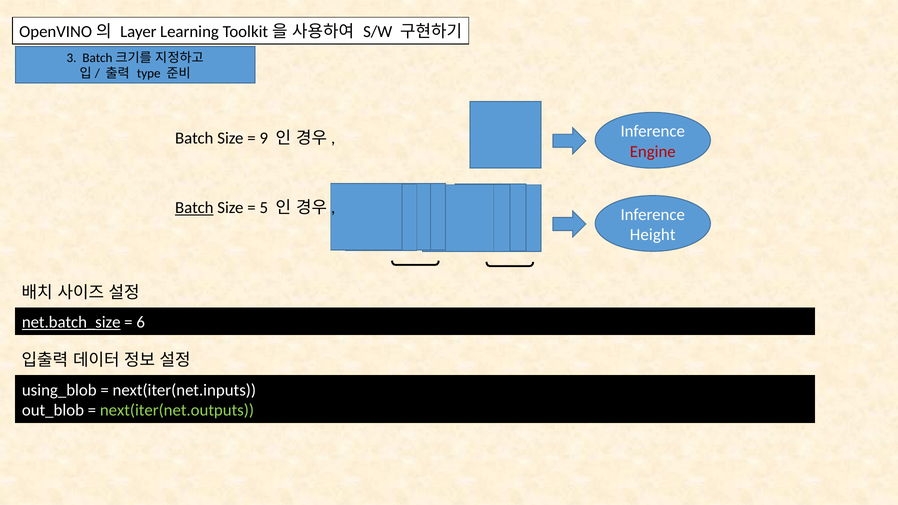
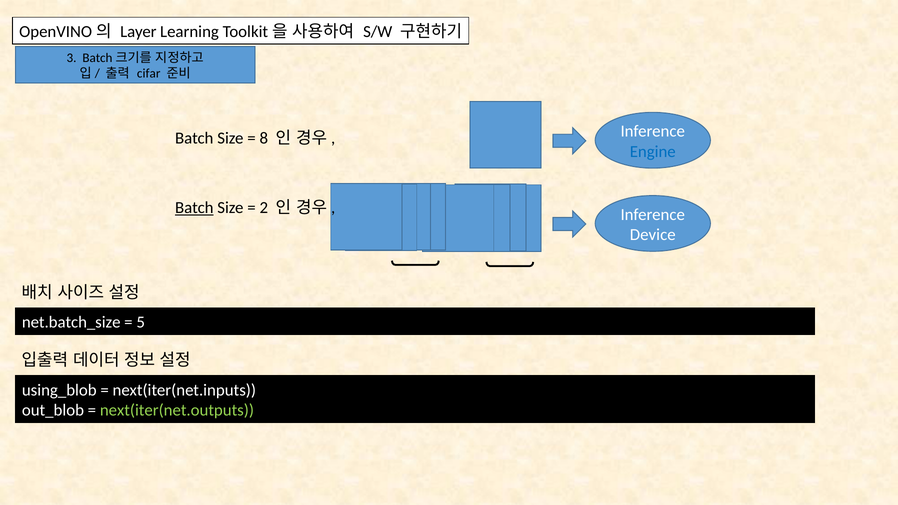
type: type -> cifar
9: 9 -> 8
Engine colour: red -> blue
5: 5 -> 2
Height: Height -> Device
net.batch_size underline: present -> none
6: 6 -> 5
